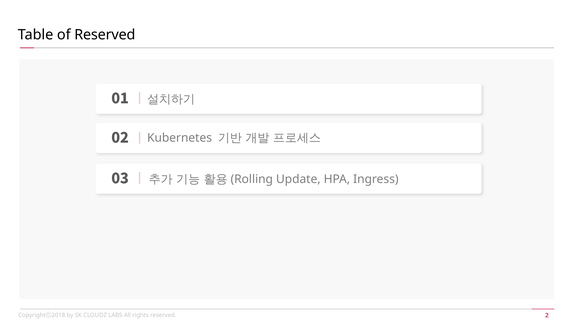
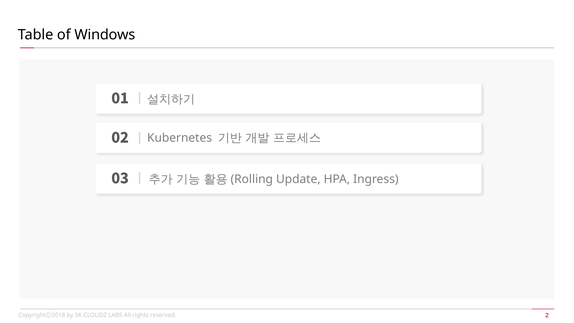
of Reserved: Reserved -> Windows
